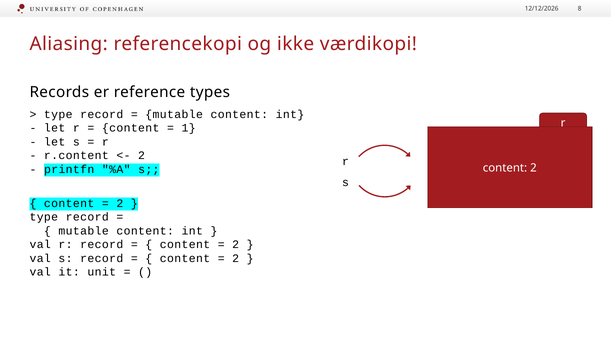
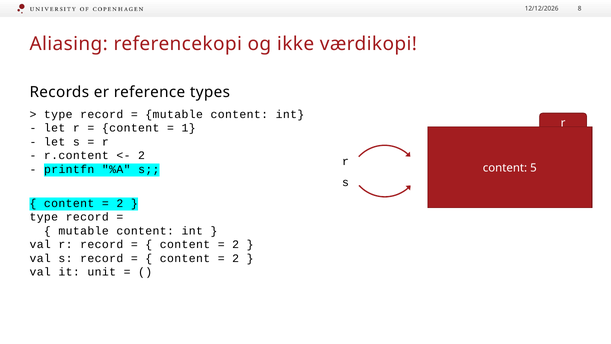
content 2: 2 -> 5
